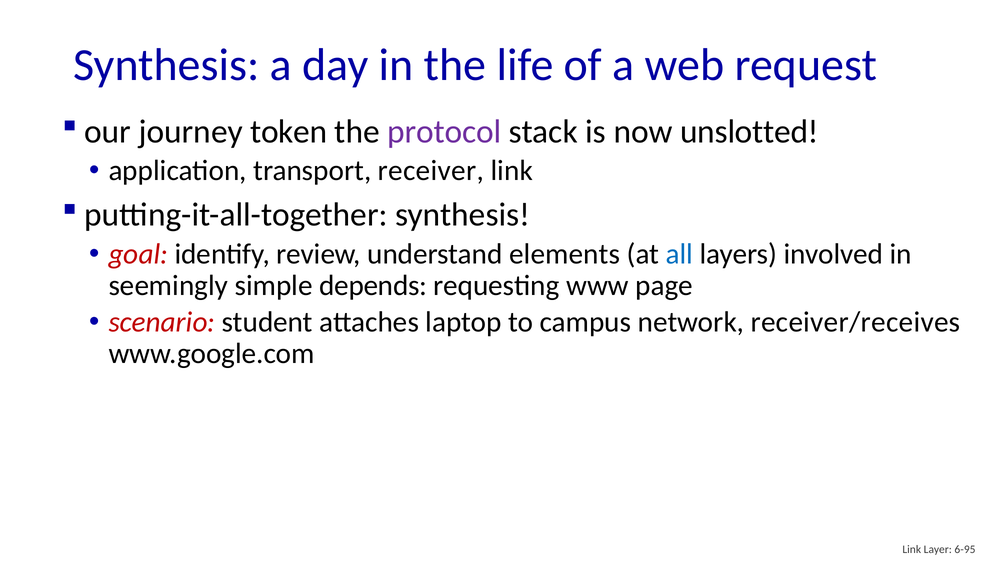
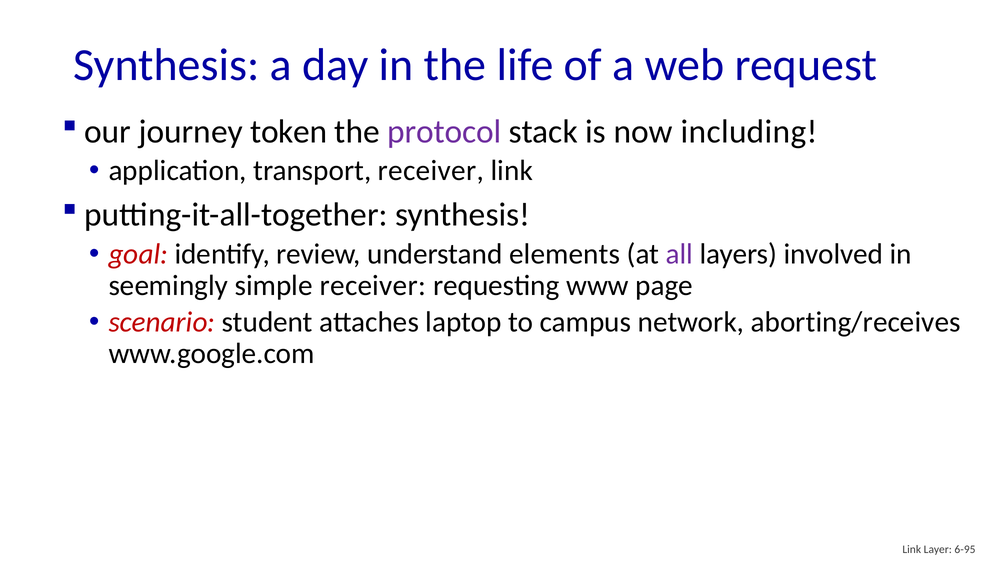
unslotted: unslotted -> including
all colour: blue -> purple
simple depends: depends -> receiver
receiver/receives: receiver/receives -> aborting/receives
